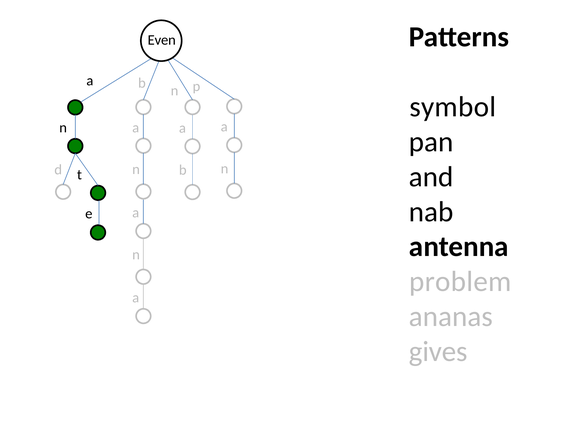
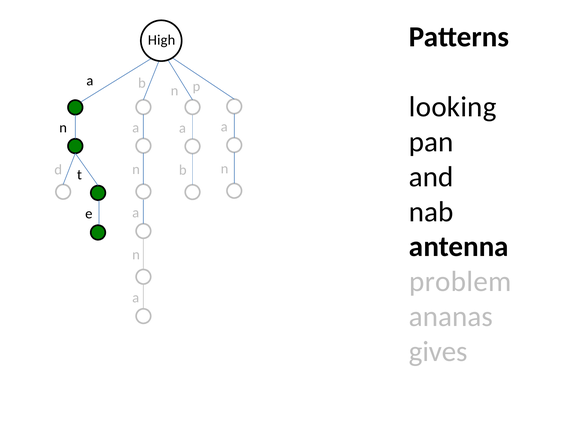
Even: Even -> High
symbol: symbol -> looking
